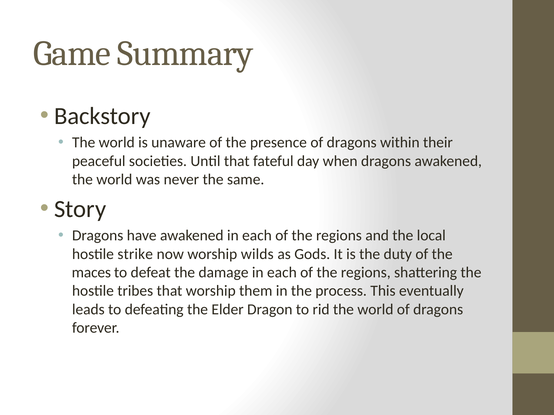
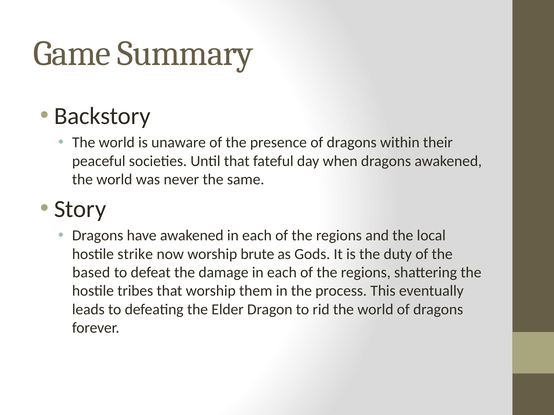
wilds: wilds -> brute
maces: maces -> based
